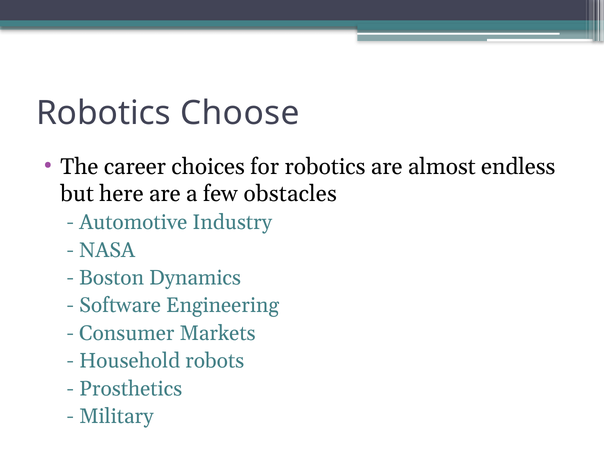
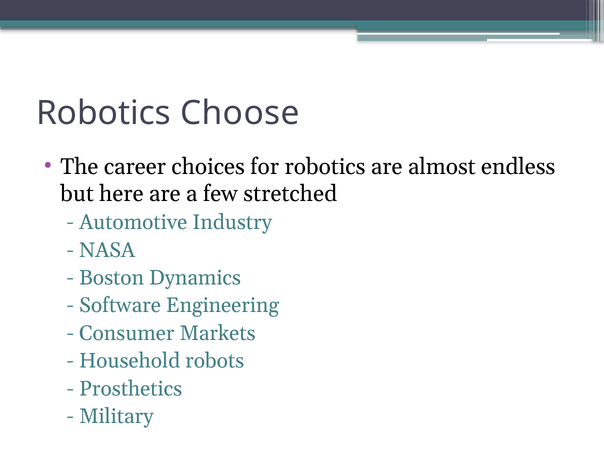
obstacles: obstacles -> stretched
